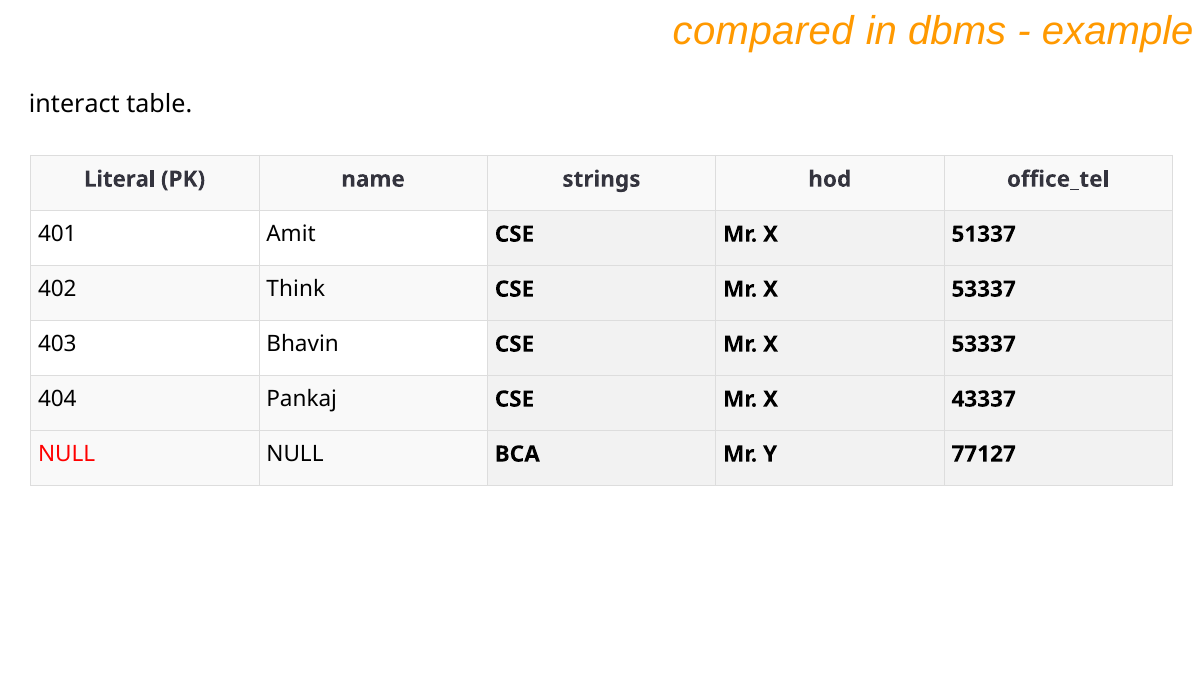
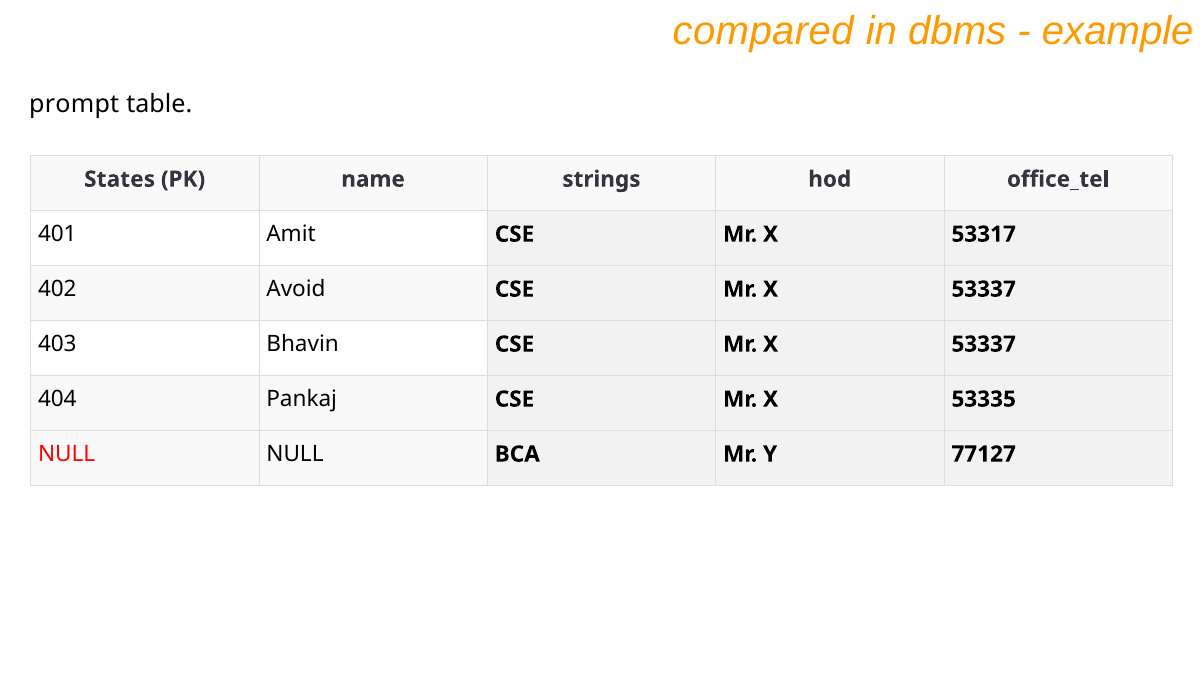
interact: interact -> prompt
Literal: Literal -> States
51337: 51337 -> 53317
Think: Think -> Avoid
43337: 43337 -> 53335
